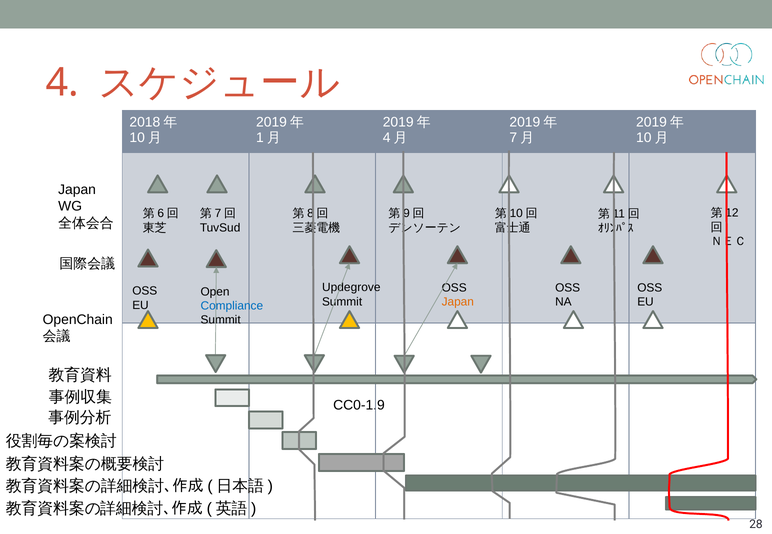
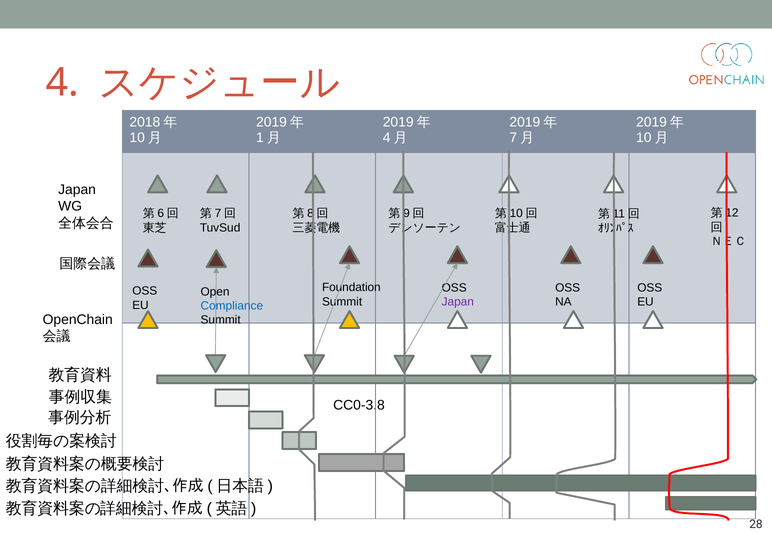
Updegrove: Updegrove -> Foundation
Japan at (458, 302) colour: orange -> purple
CC0-1.9: CC0-1.9 -> CC0-3.8
